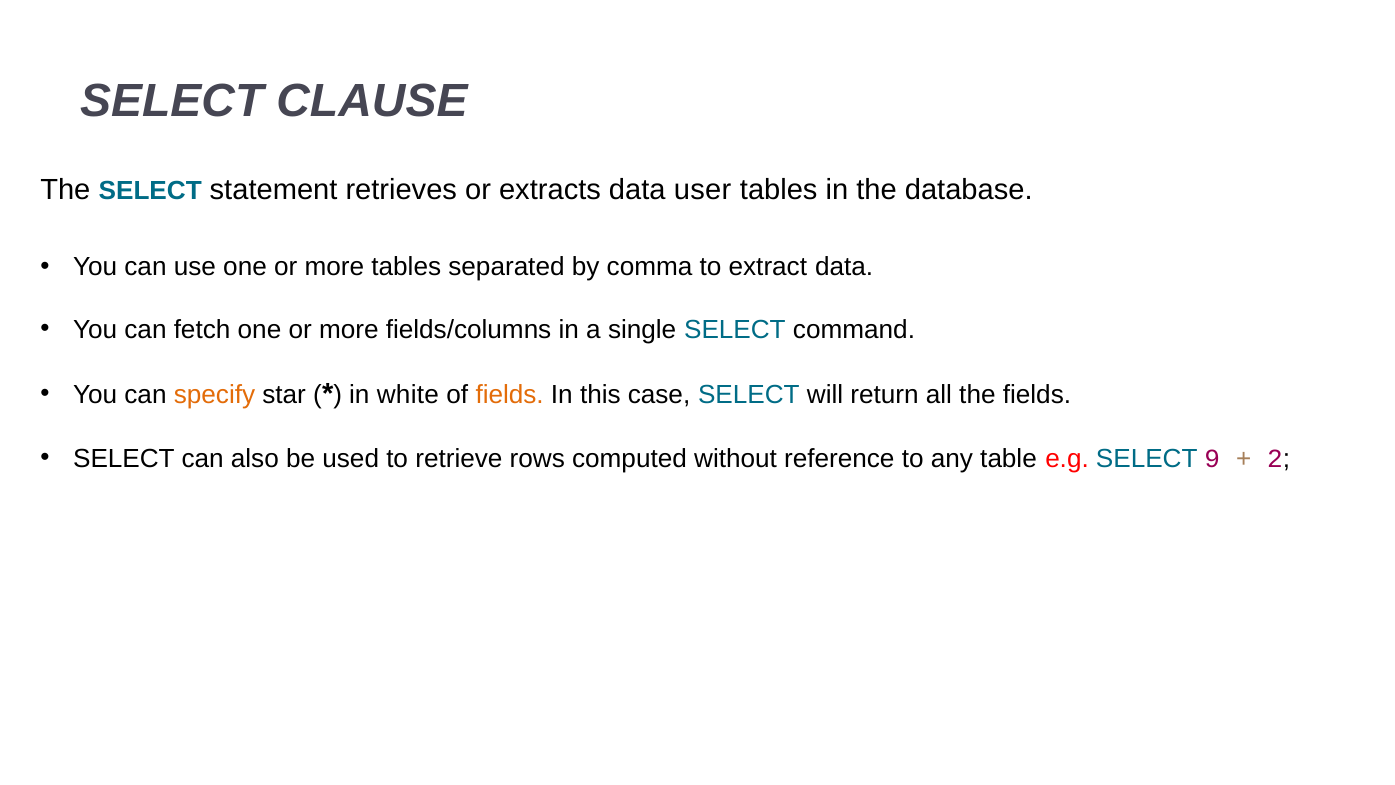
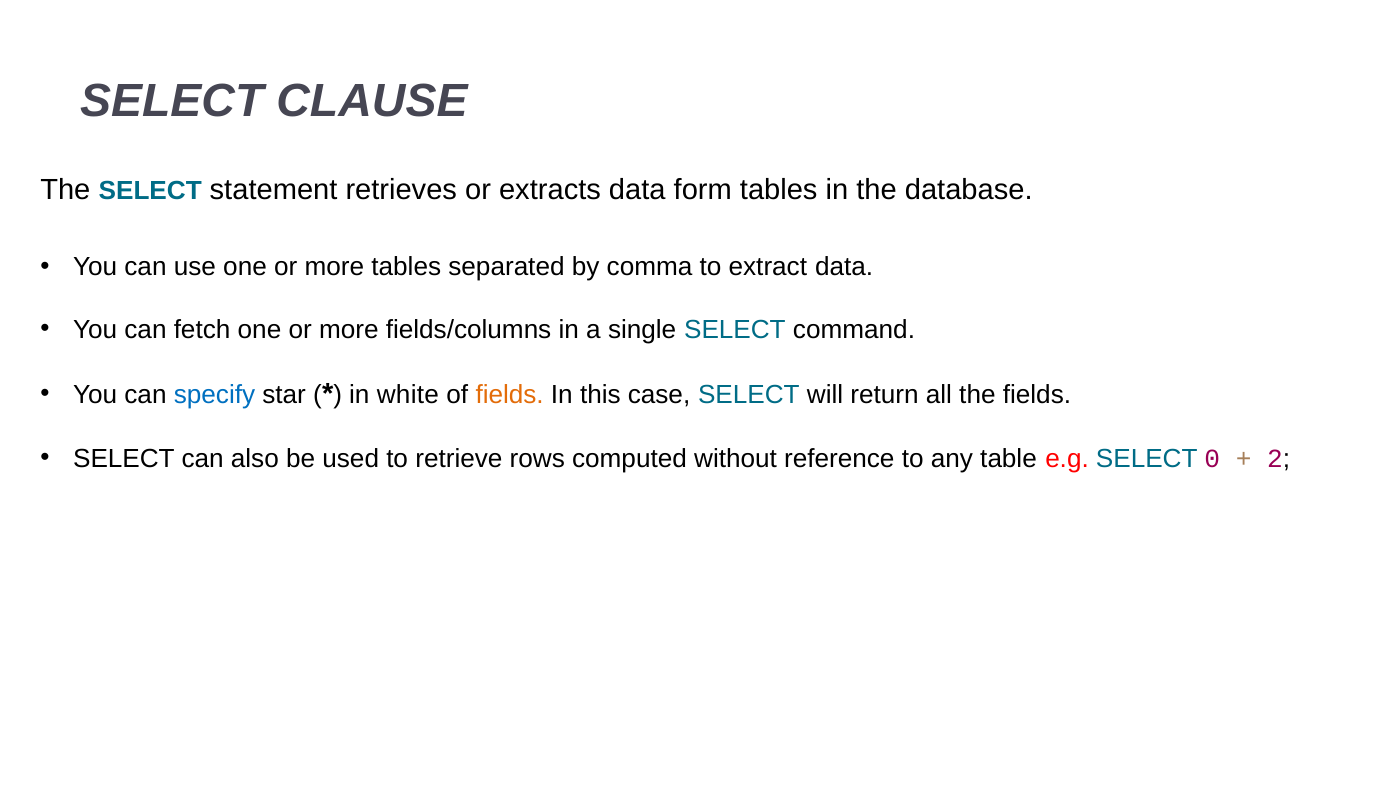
user: user -> form
specify colour: orange -> blue
9: 9 -> 0
